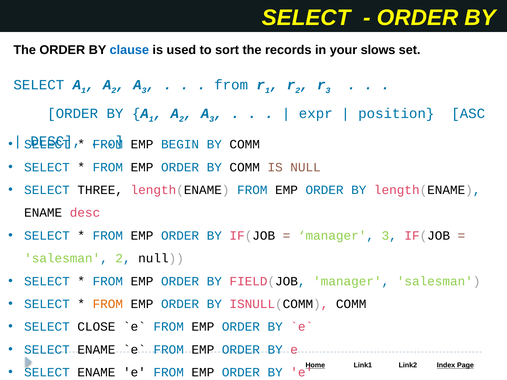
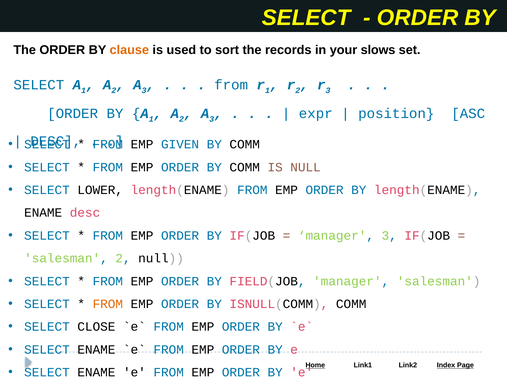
clause colour: blue -> orange
BEGIN: BEGIN -> GIVEN
THREE: THREE -> LOWER
